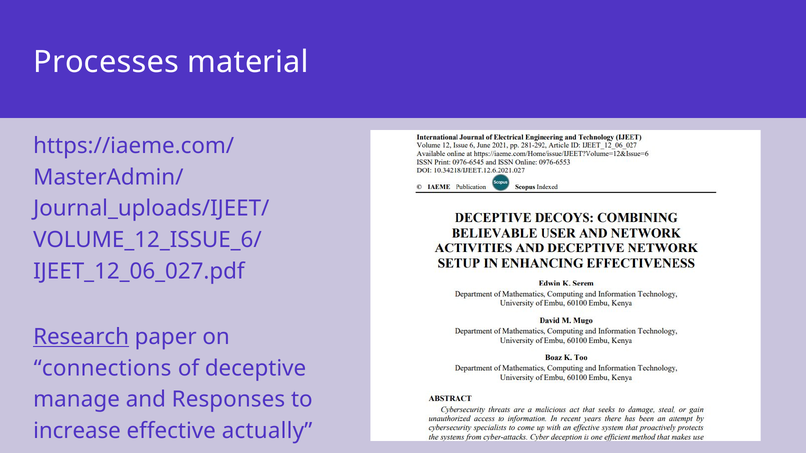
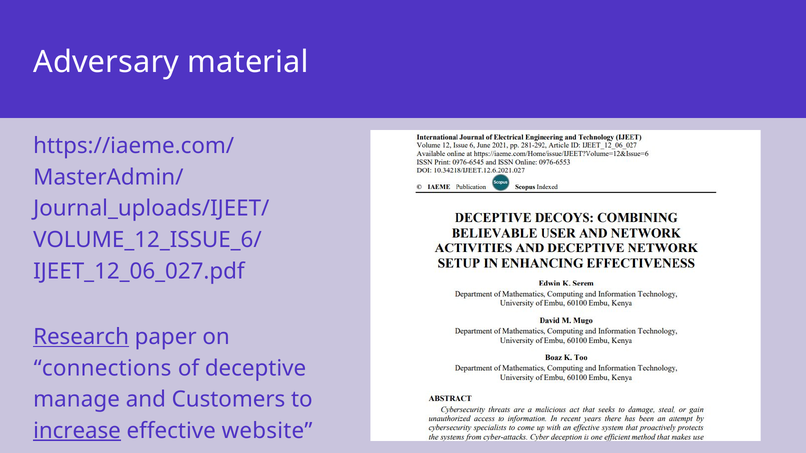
Processes: Processes -> Adversary
Responses: Responses -> Customers
increase underline: none -> present
actually: actually -> website
